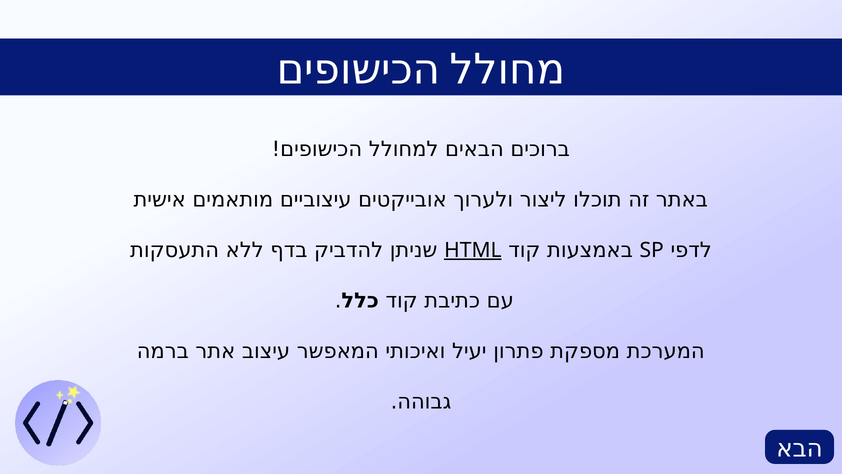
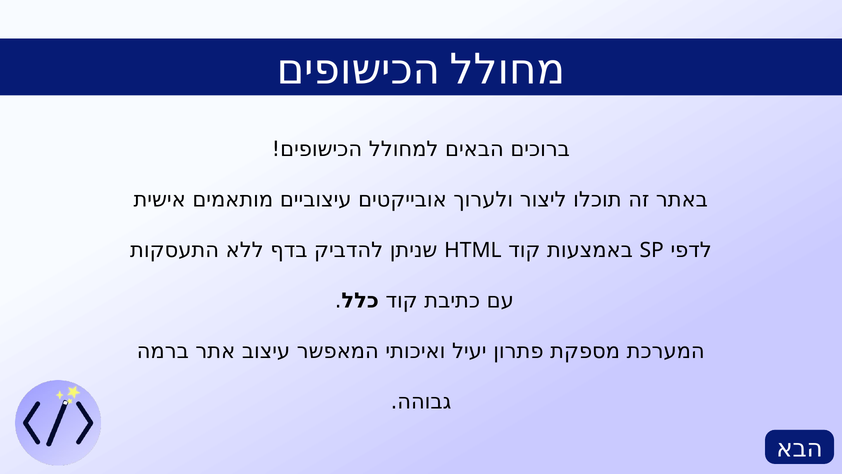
HTML underline: present -> none
